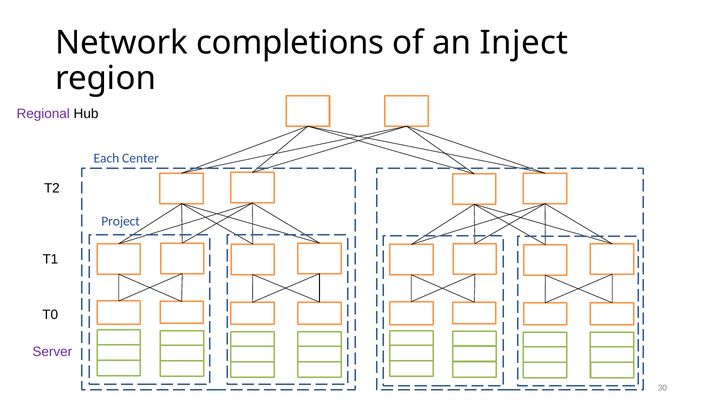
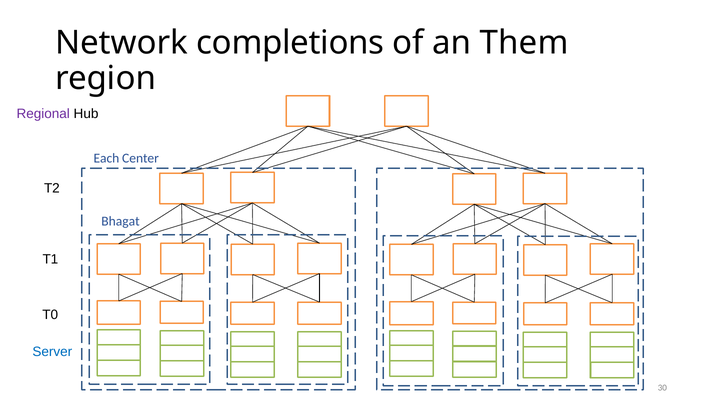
Inject: Inject -> Them
Project: Project -> Bhagat
Server colour: purple -> blue
